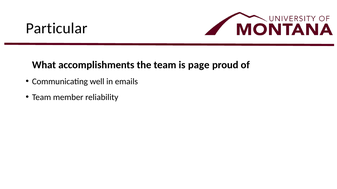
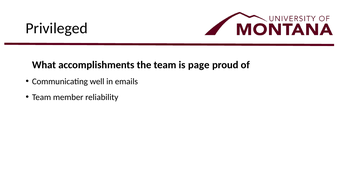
Particular: Particular -> Privileged
